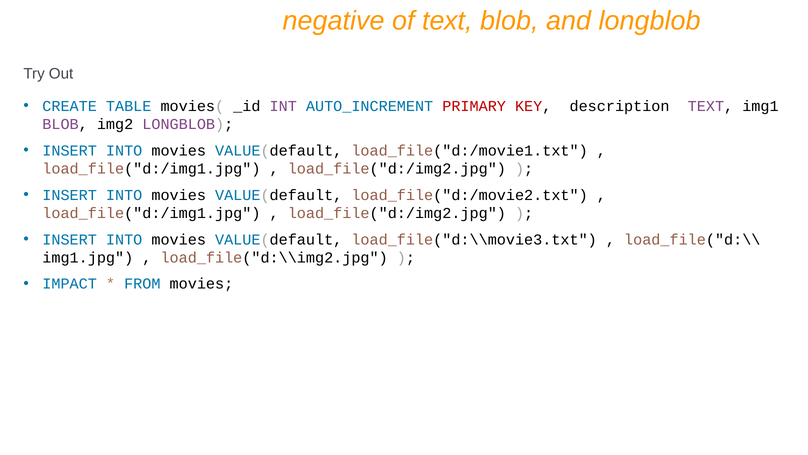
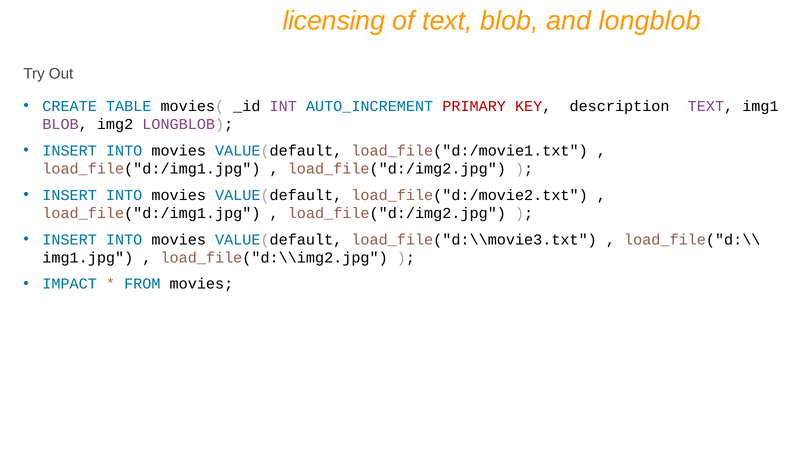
negative: negative -> licensing
